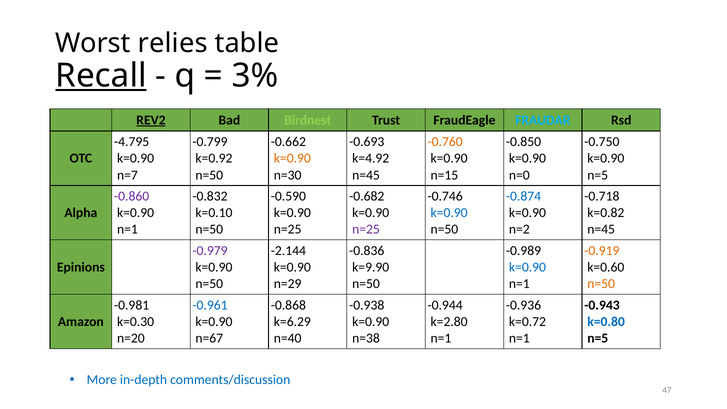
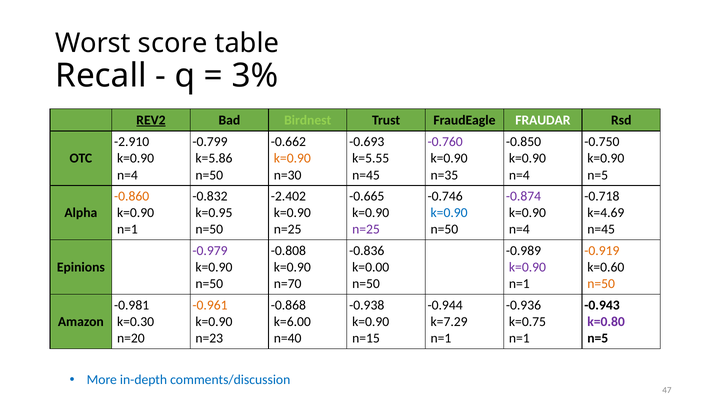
relies: relies -> score
Recall underline: present -> none
FRAUDAR colour: light blue -> white
-4.795: -4.795 -> -2.910
-0.760 colour: orange -> purple
k=0.92: k=0.92 -> k=5.86
k=4.92: k=4.92 -> k=5.55
n=7 at (127, 175): n=7 -> n=4
n=15: n=15 -> n=35
n=0 at (519, 175): n=0 -> n=4
-0.860 colour: purple -> orange
-0.590: -0.590 -> -2.402
-0.682: -0.682 -> -0.665
-0.874 colour: blue -> purple
k=0.10: k=0.10 -> k=0.95
k=0.82: k=0.82 -> k=4.69
n=2 at (519, 229): n=2 -> n=4
-2.144: -2.144 -> -0.808
k=9.90: k=9.90 -> k=0.00
k=0.90 at (527, 267) colour: blue -> purple
n=29: n=29 -> n=70
-0.961 colour: blue -> orange
k=6.29: k=6.29 -> k=6.00
k=2.80: k=2.80 -> k=7.29
k=0.72: k=0.72 -> k=0.75
k=0.80 colour: blue -> purple
n=67: n=67 -> n=23
n=38: n=38 -> n=15
